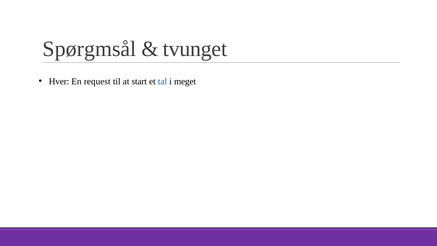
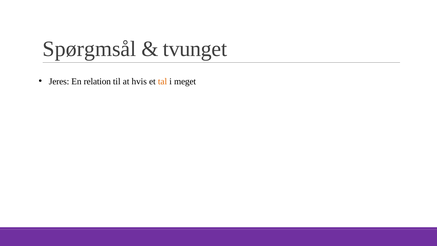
Hver: Hver -> Jeres
request: request -> relation
start: start -> hvis
tal colour: blue -> orange
